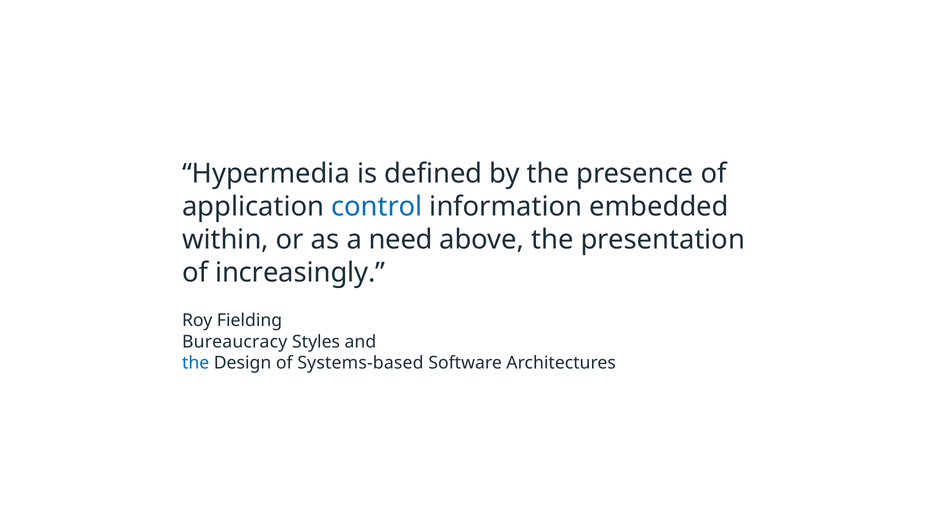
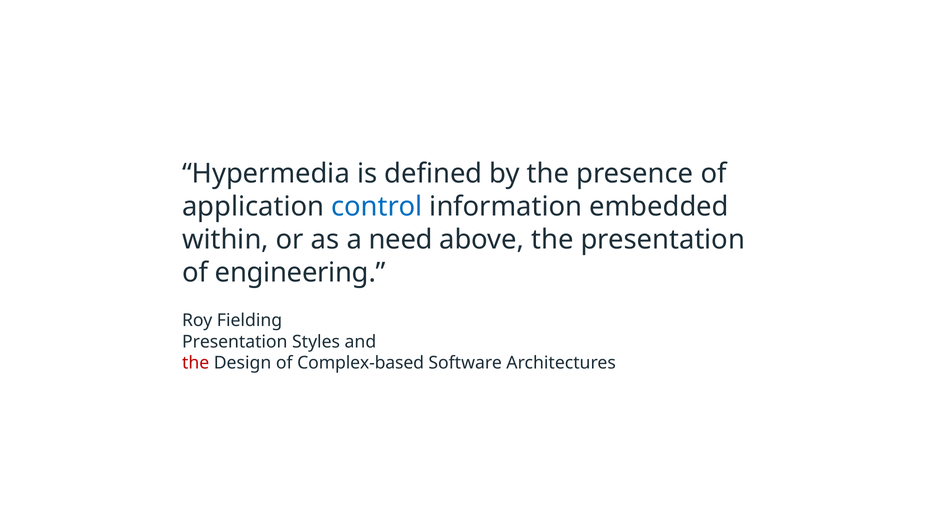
increasingly: increasingly -> engineering
Bureaucracy at (235, 341): Bureaucracy -> Presentation
the at (196, 362) colour: blue -> red
Systems-based: Systems-based -> Complex-based
